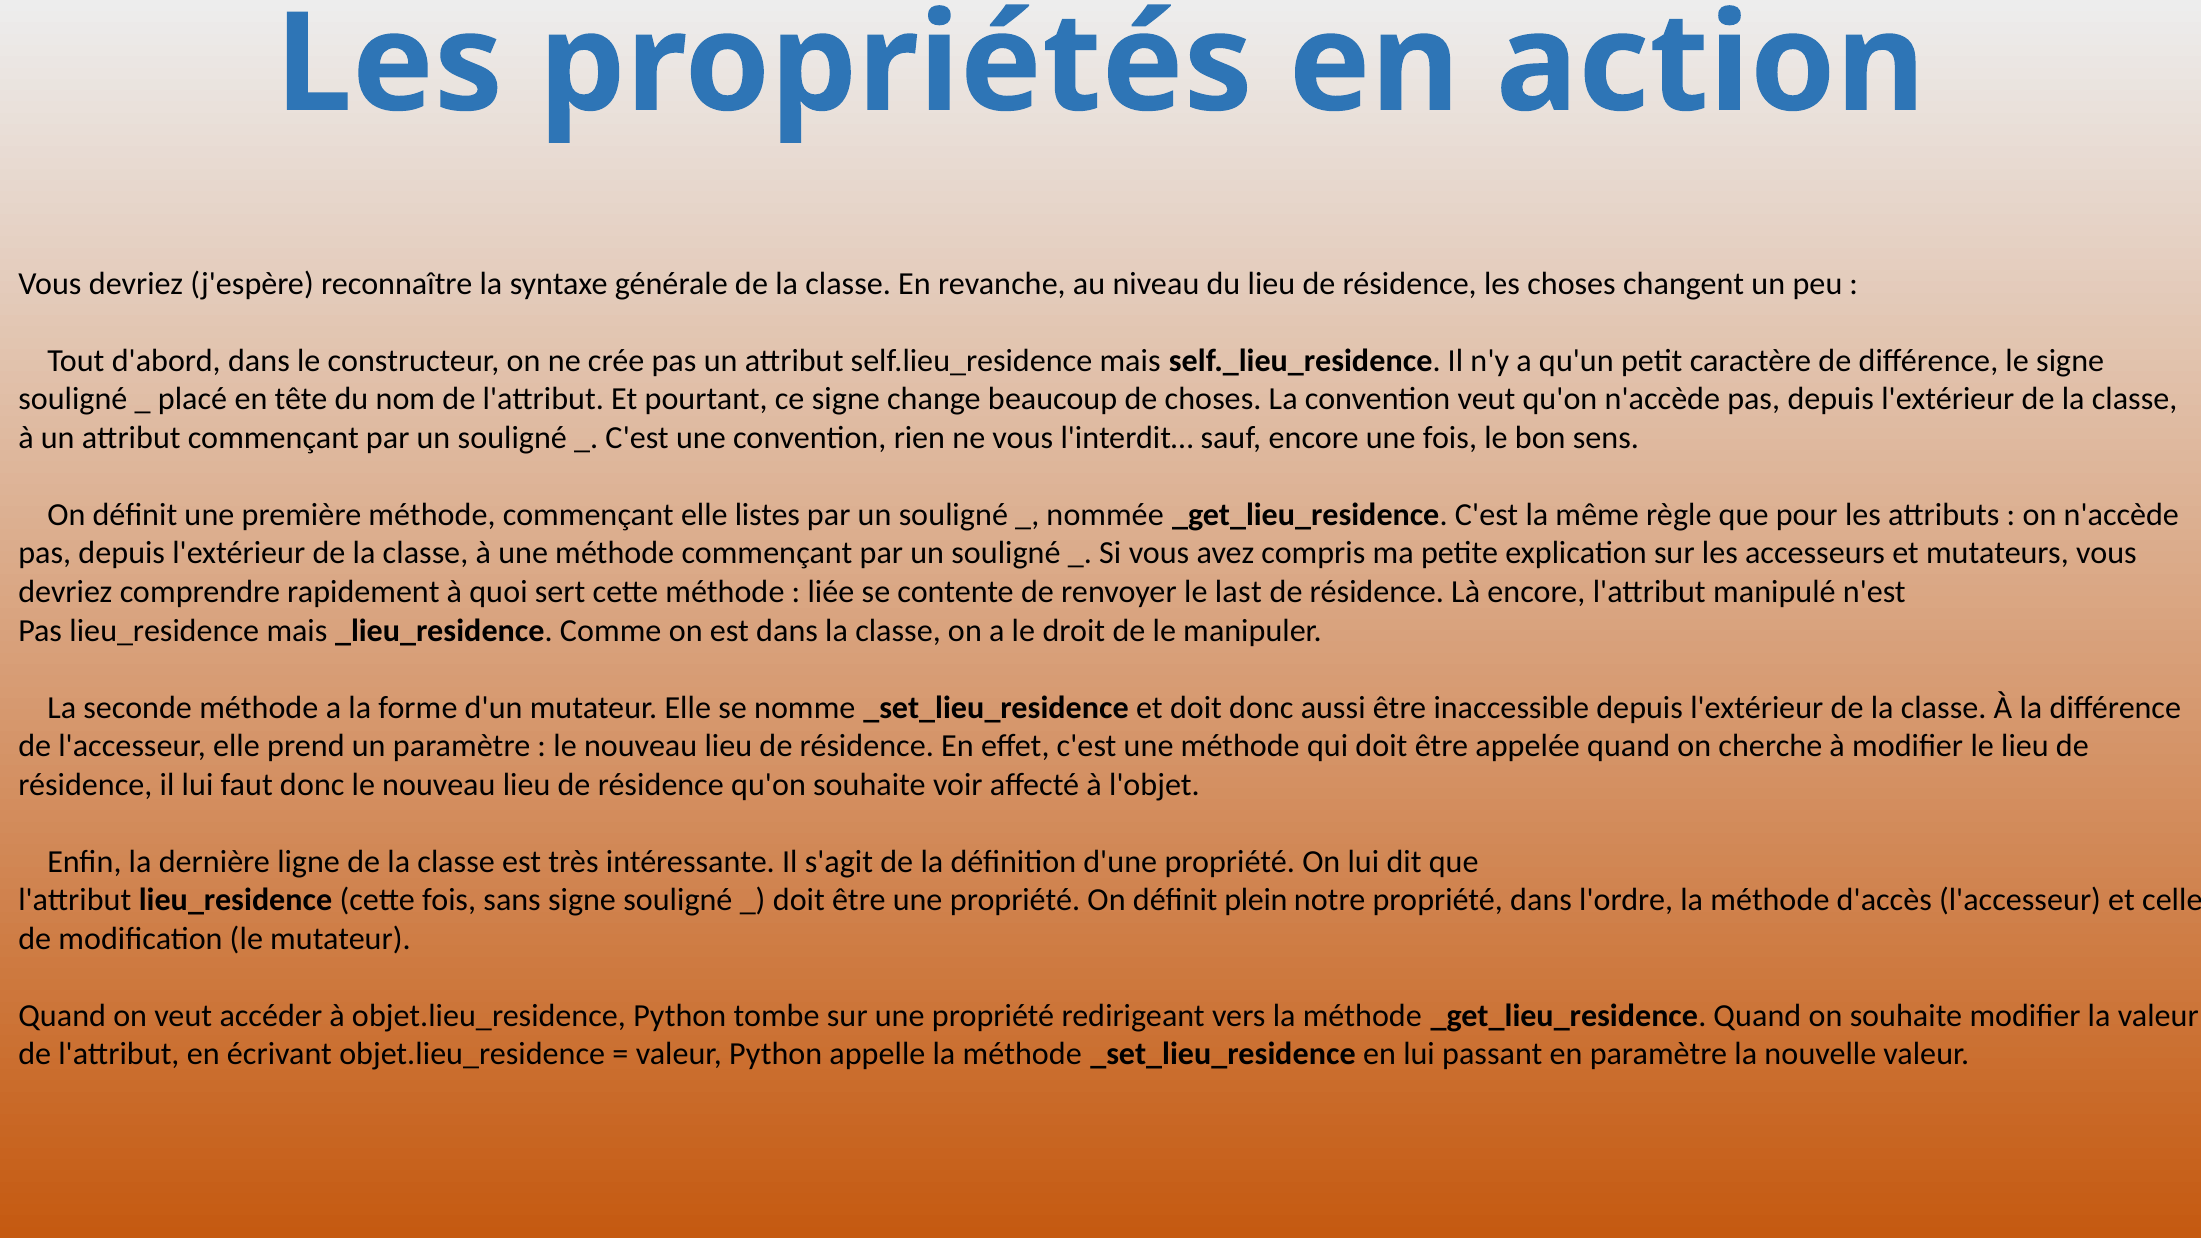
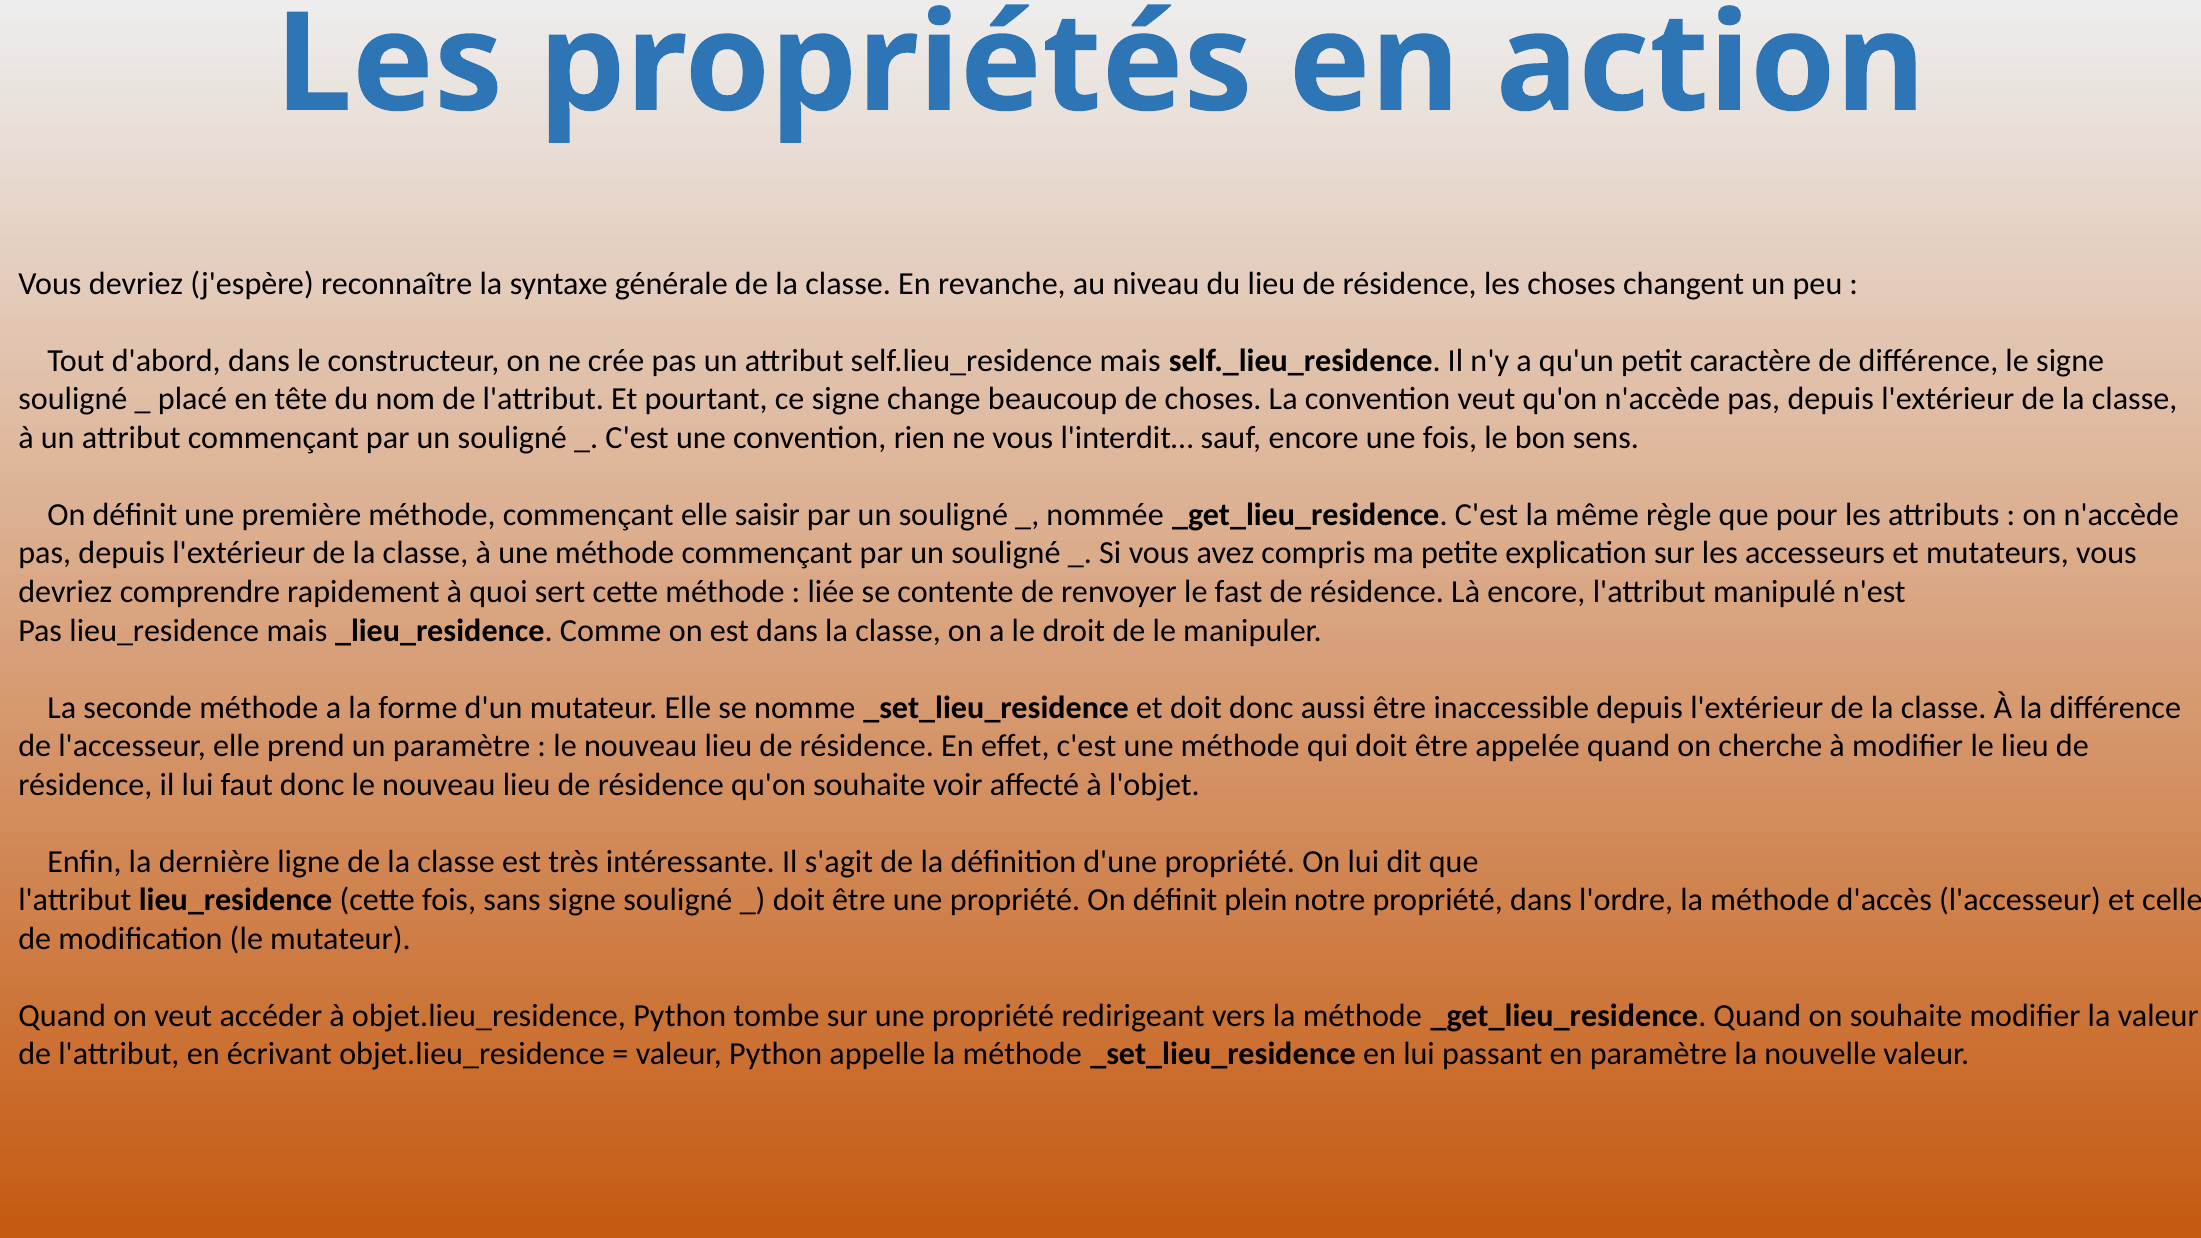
listes: listes -> saisir
last: last -> fast
